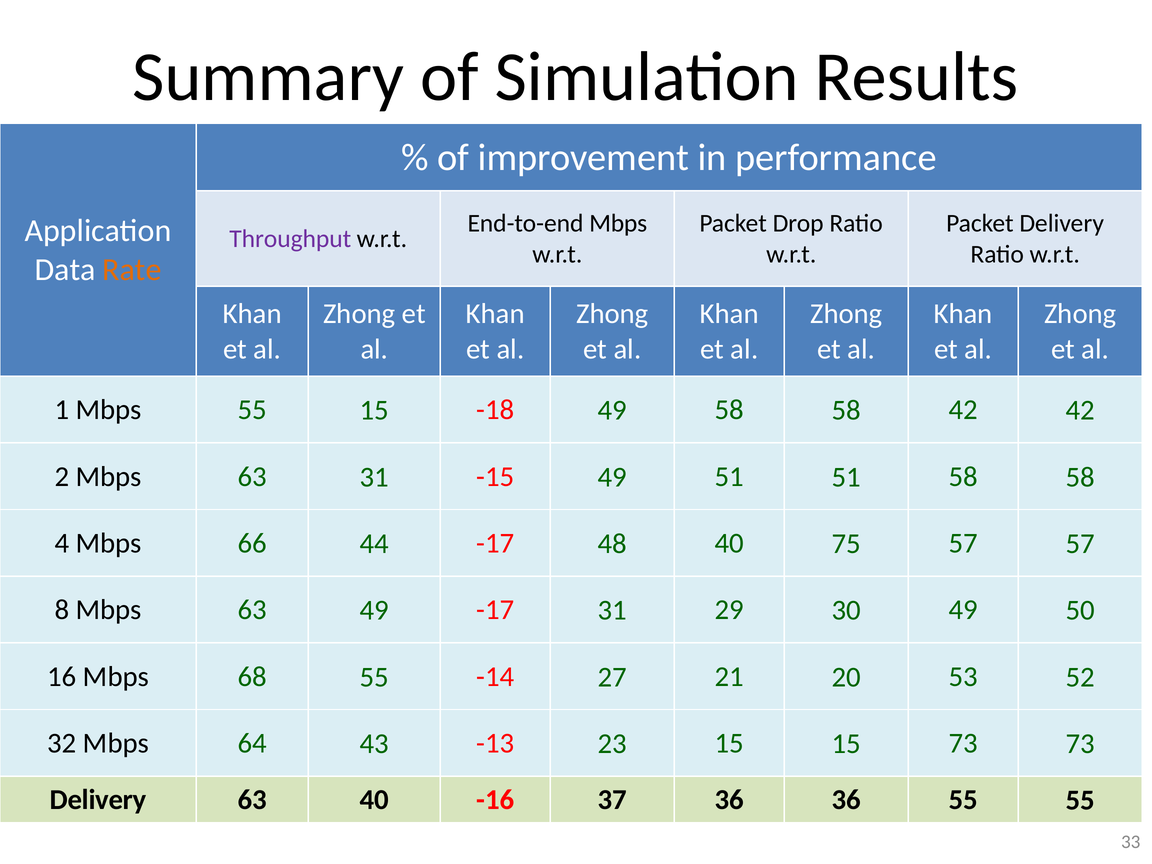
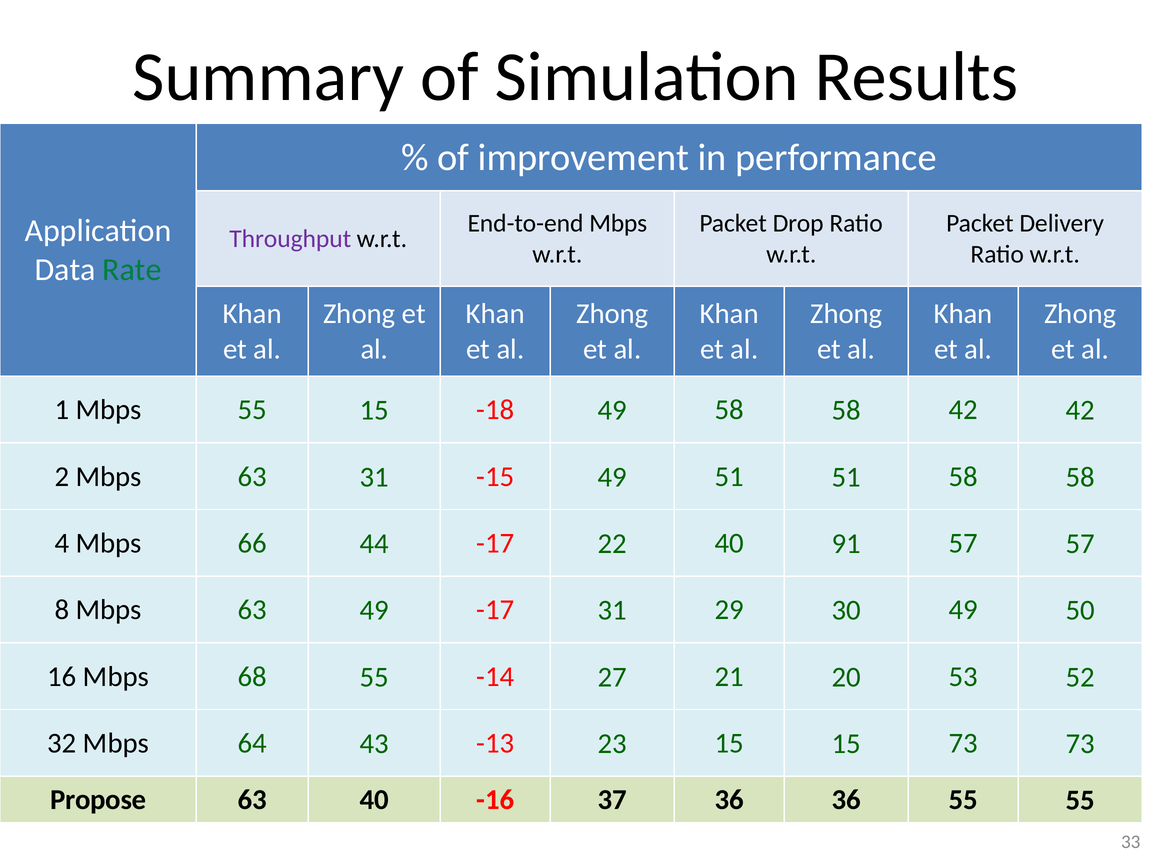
Rate colour: orange -> green
48: 48 -> 22
75: 75 -> 91
Delivery at (98, 800): Delivery -> Propose
